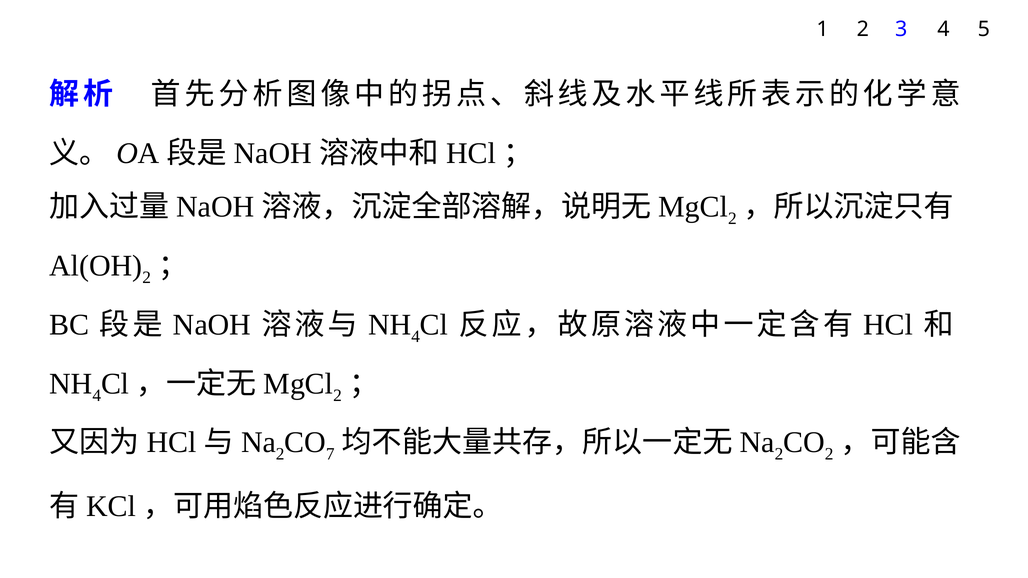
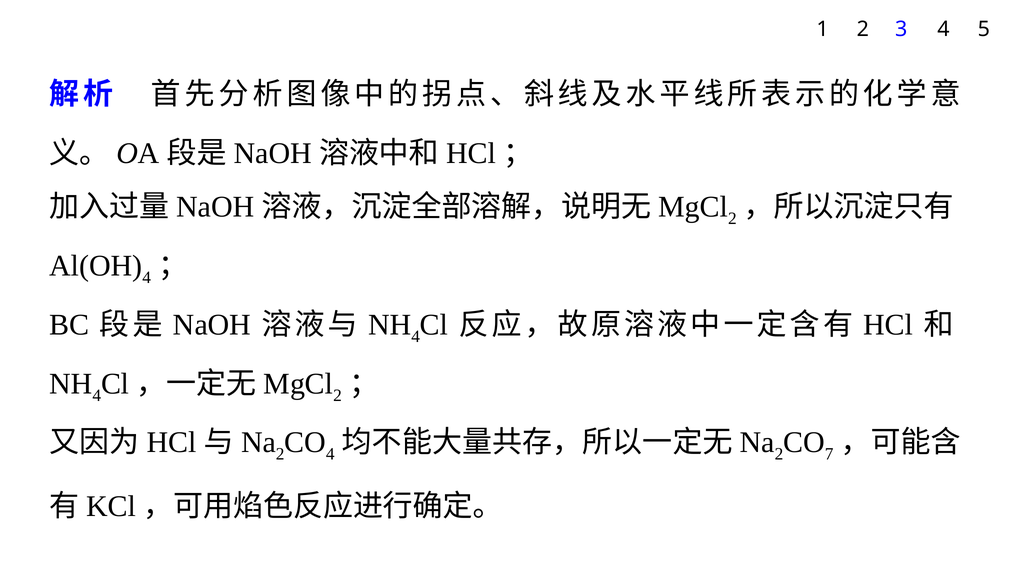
2 at (147, 278): 2 -> 4
7 at (330, 455): 7 -> 4
2 at (829, 455): 2 -> 7
